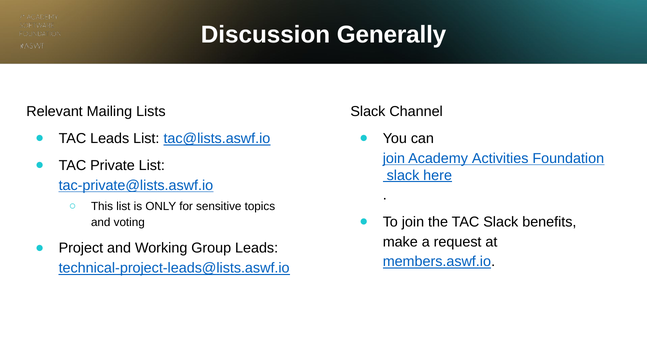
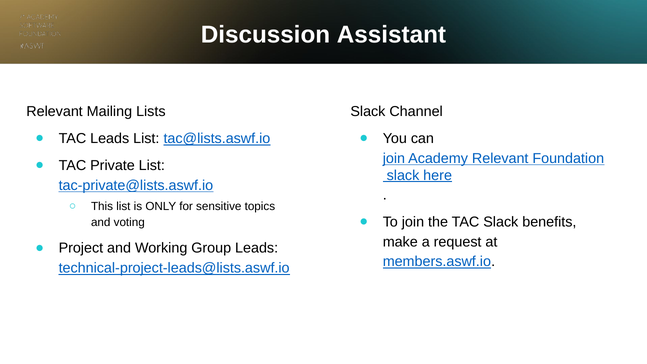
Generally: Generally -> Assistant
Academy Activities: Activities -> Relevant
